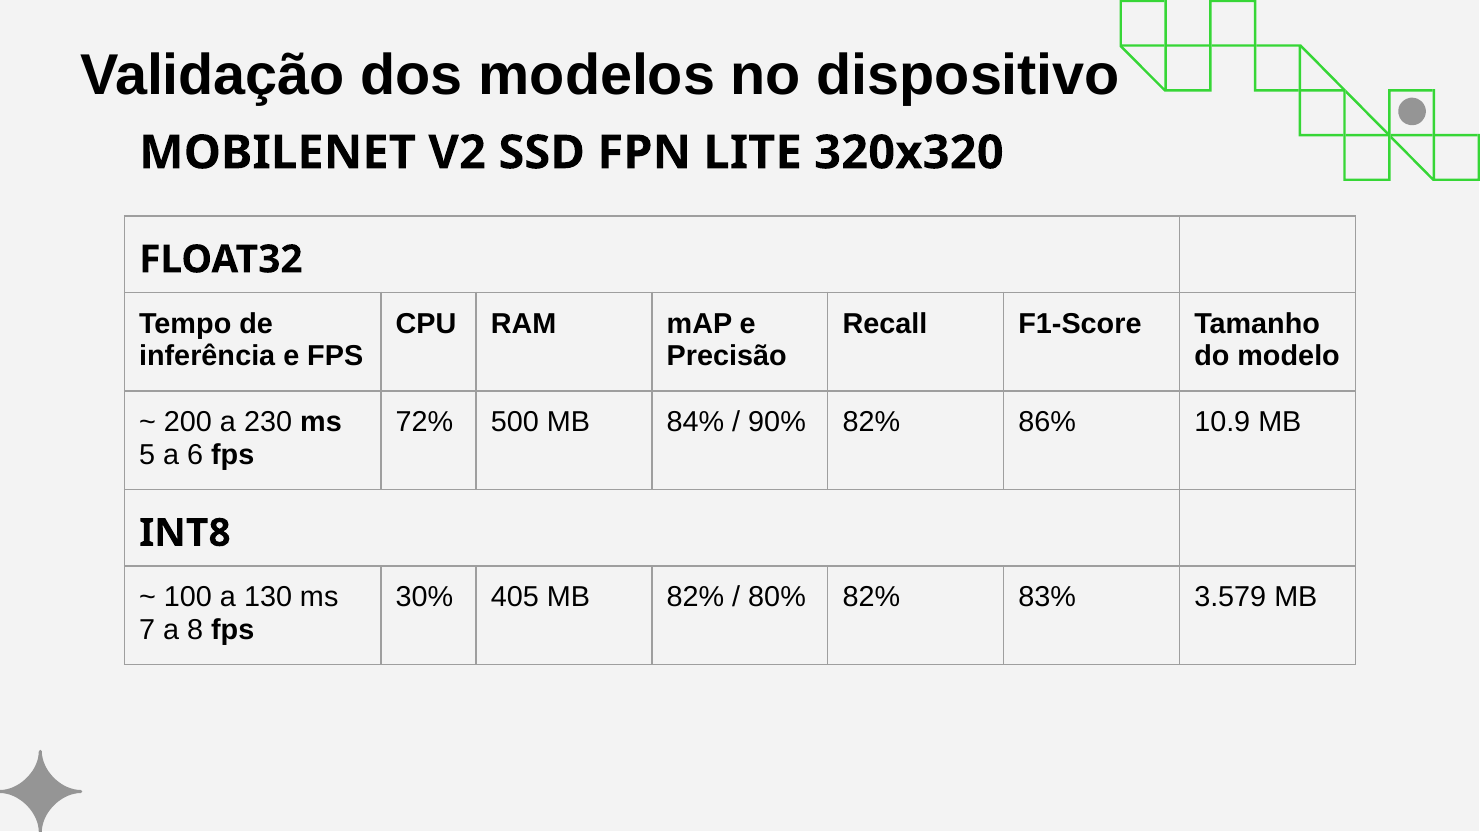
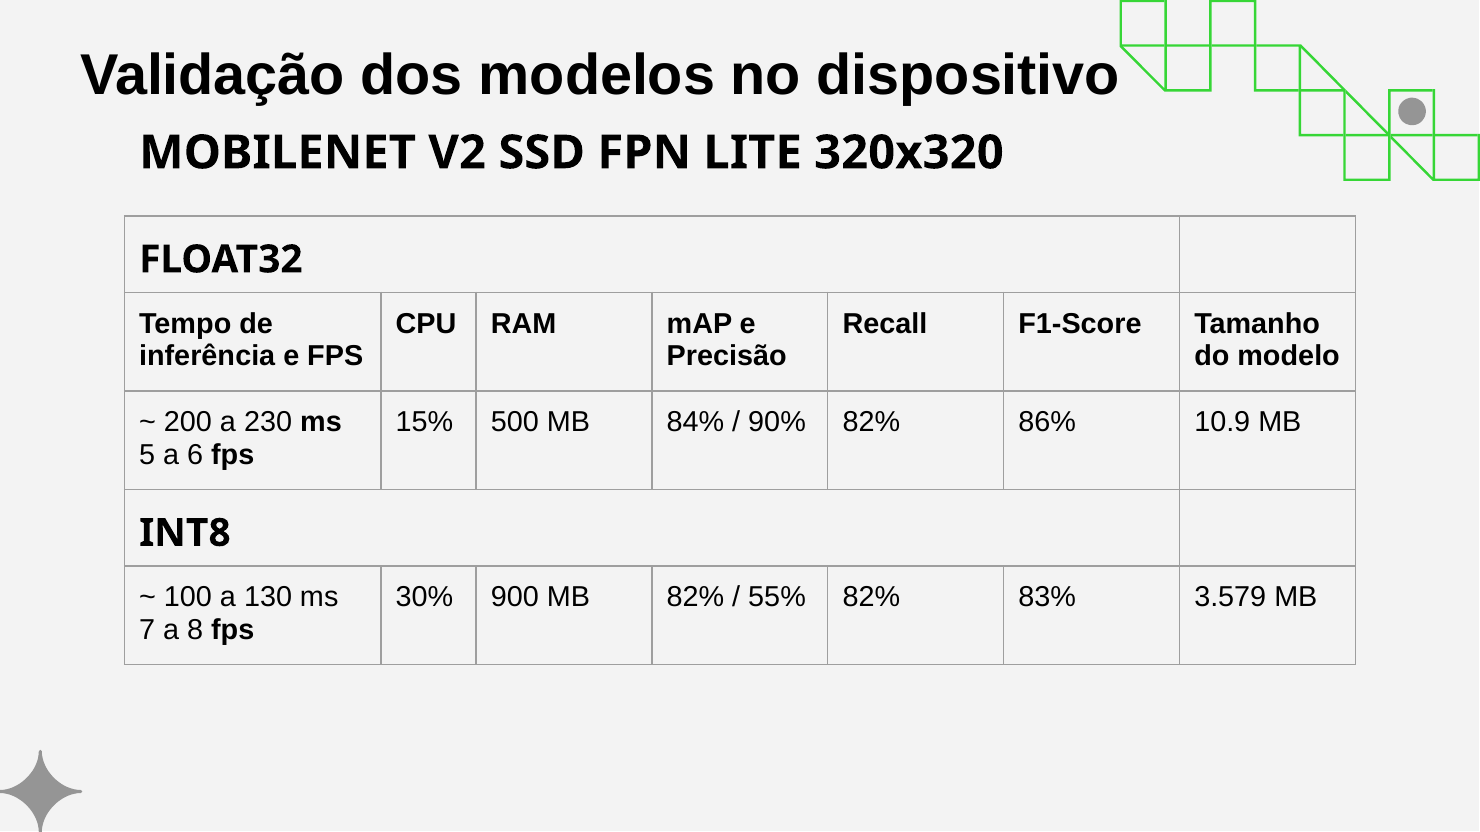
72%: 72% -> 15%
405: 405 -> 900
80%: 80% -> 55%
